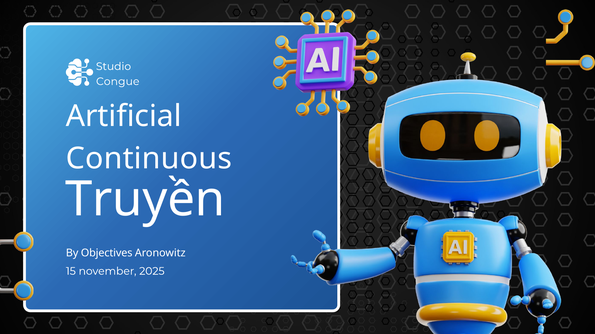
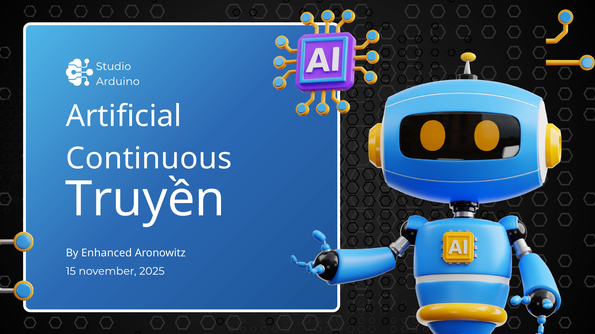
Congue: Congue -> Arduino
Objectives: Objectives -> Enhanced
